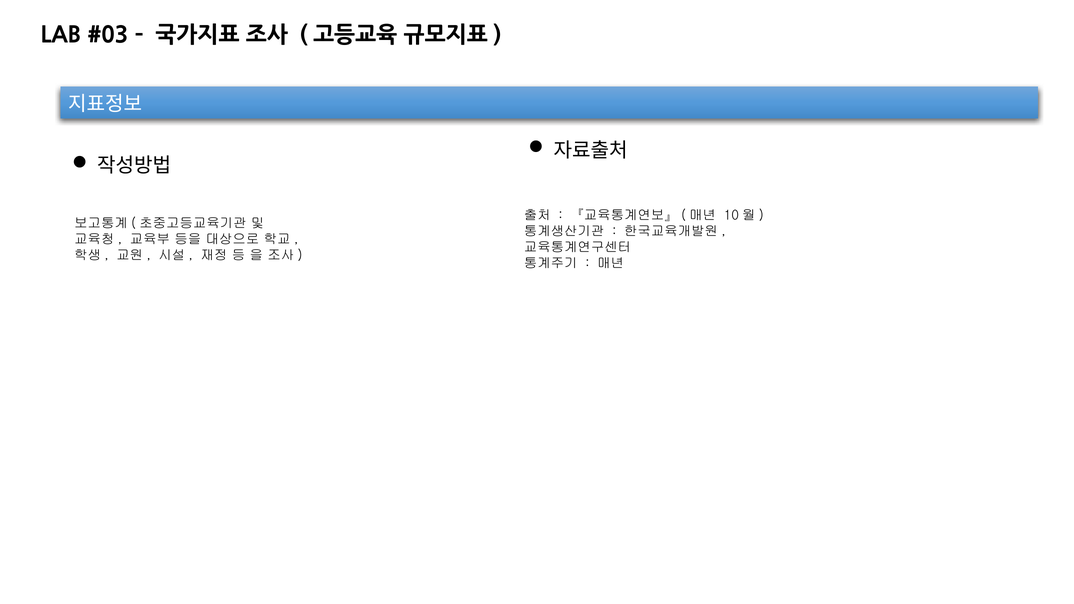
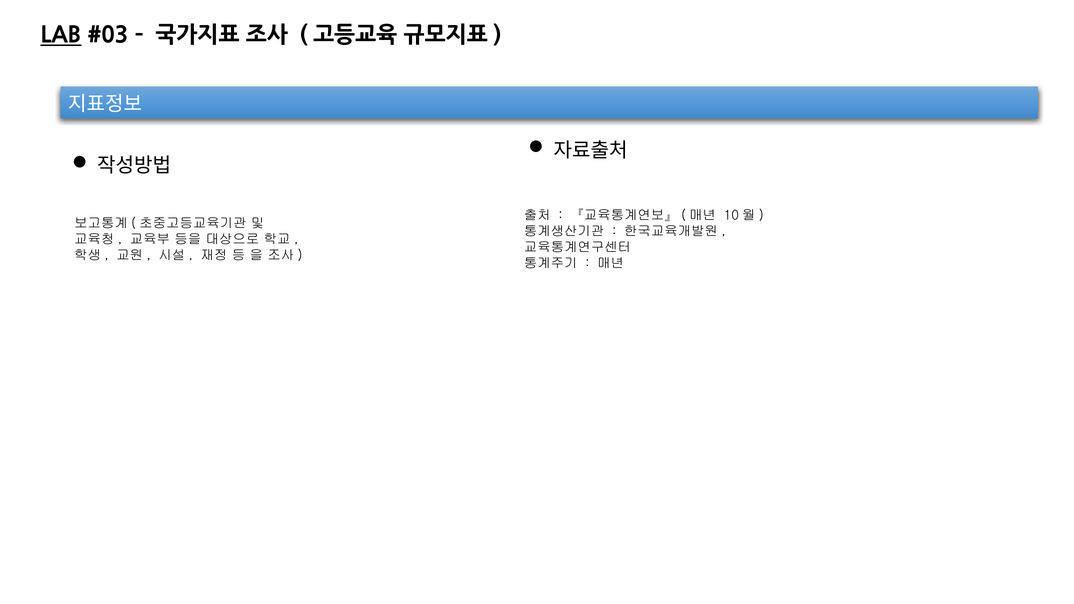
LAB underline: none -> present
